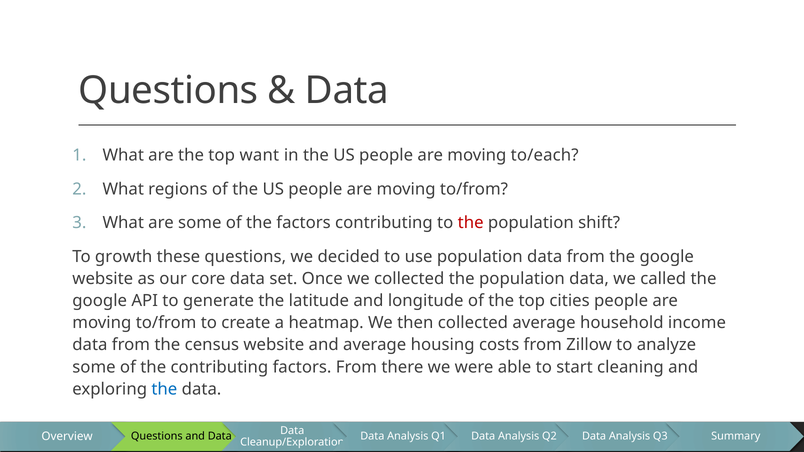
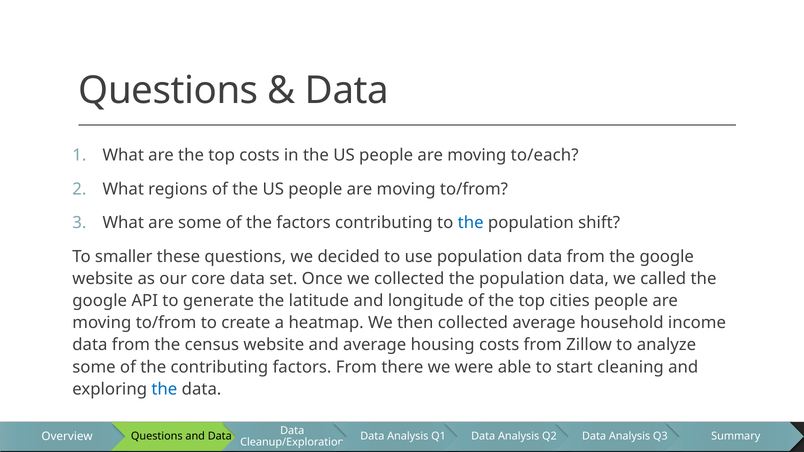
top want: want -> costs
the at (471, 223) colour: red -> blue
growth: growth -> smaller
